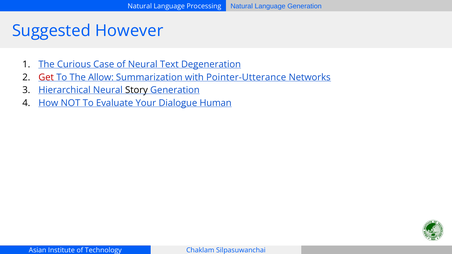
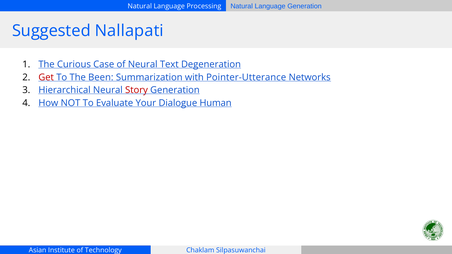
However: However -> Nallapati
Allow: Allow -> Been
Story colour: black -> red
